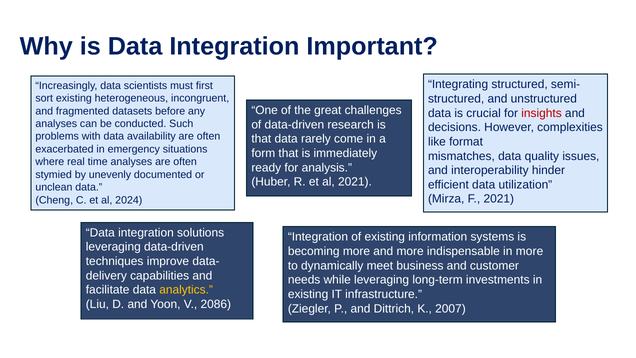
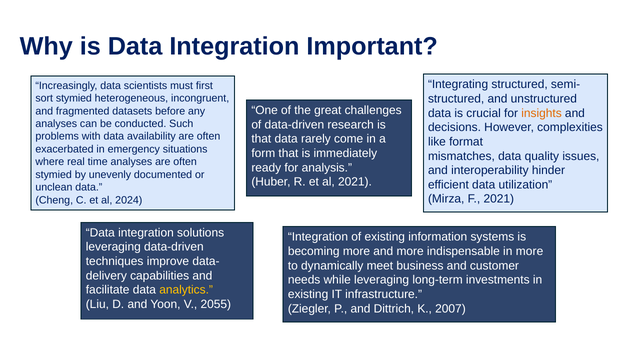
sort existing: existing -> stymied
insights colour: red -> orange
2086: 2086 -> 2055
